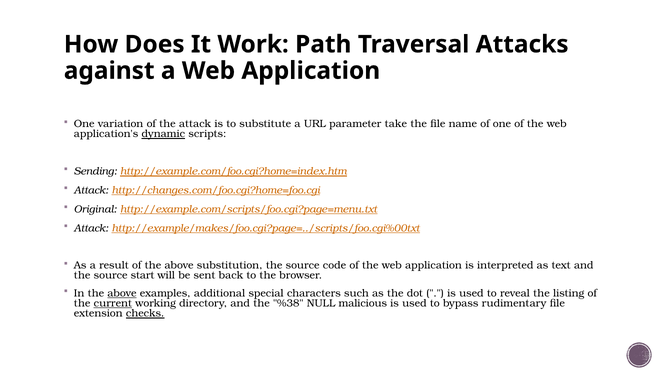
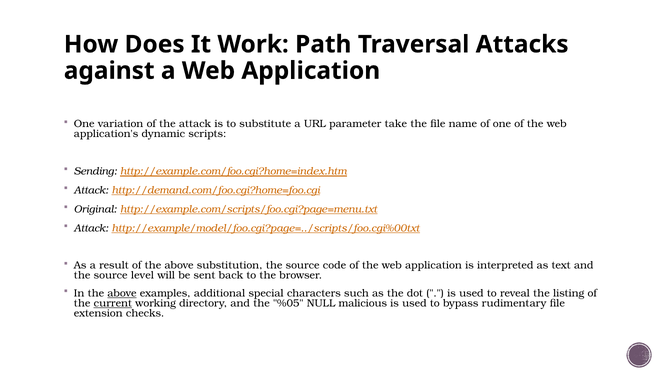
dynamic underline: present -> none
http://changes.com/foo.cgi?home=foo.cgi: http://changes.com/foo.cgi?home=foo.cgi -> http://demand.com/foo.cgi?home=foo.cgi
http://example/makes/foo.cgi?page=../scripts/foo.cgi%00txt: http://example/makes/foo.cgi?page=../scripts/foo.cgi%00txt -> http://example/model/foo.cgi?page=../scripts/foo.cgi%00txt
start: start -> level
%38: %38 -> %05
checks underline: present -> none
